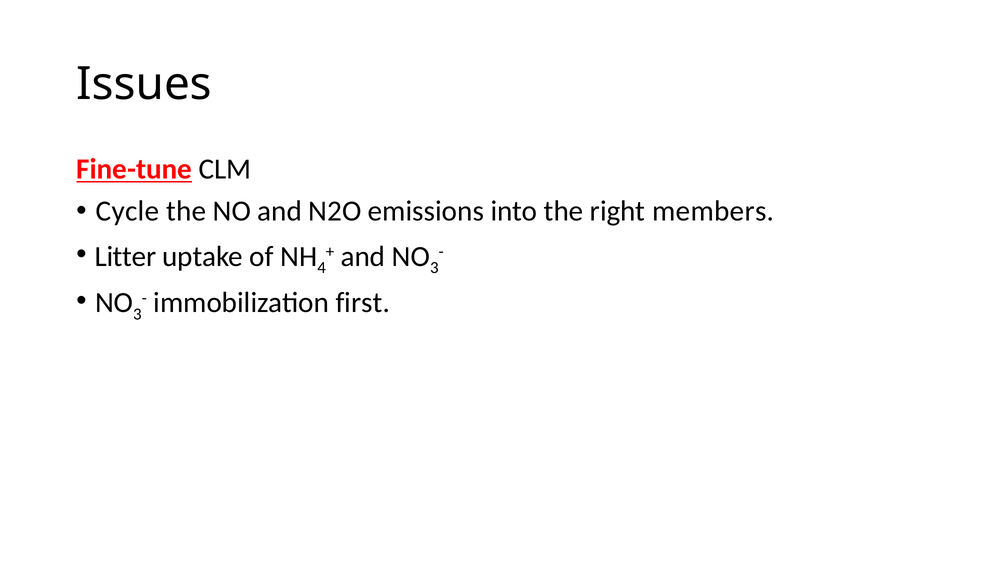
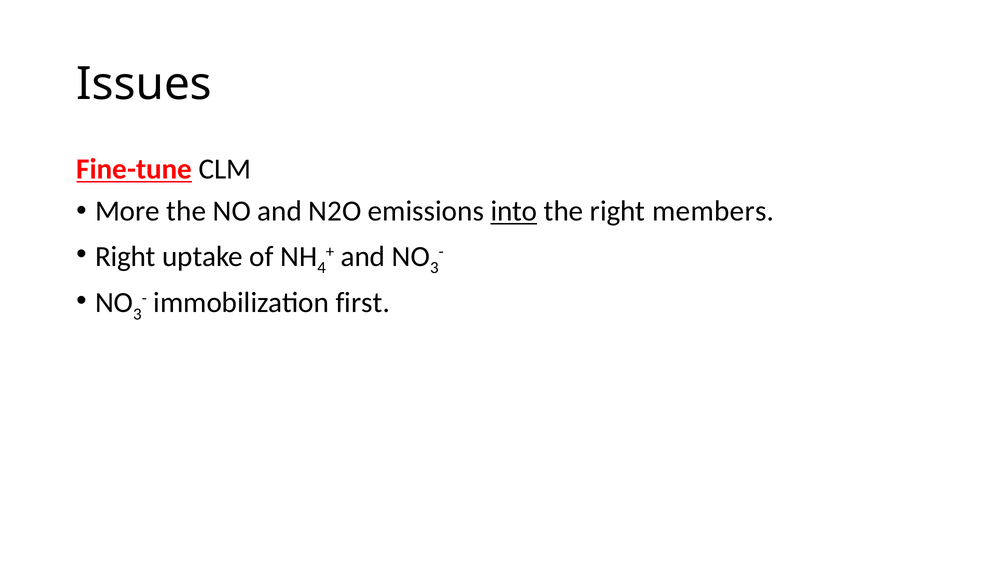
Cycle: Cycle -> More
into underline: none -> present
Litter at (125, 256): Litter -> Right
